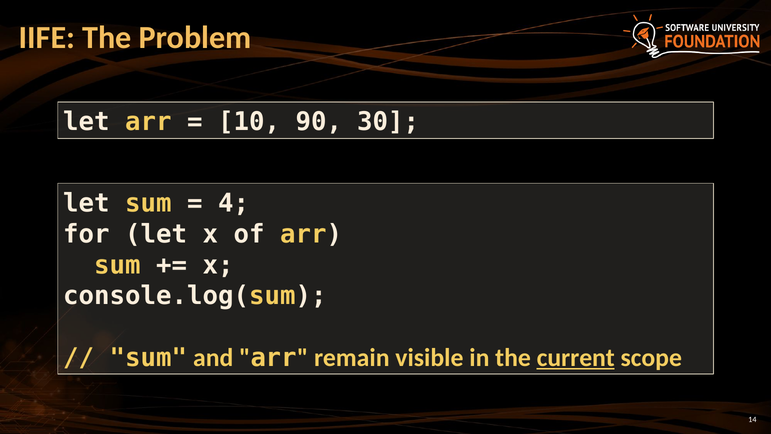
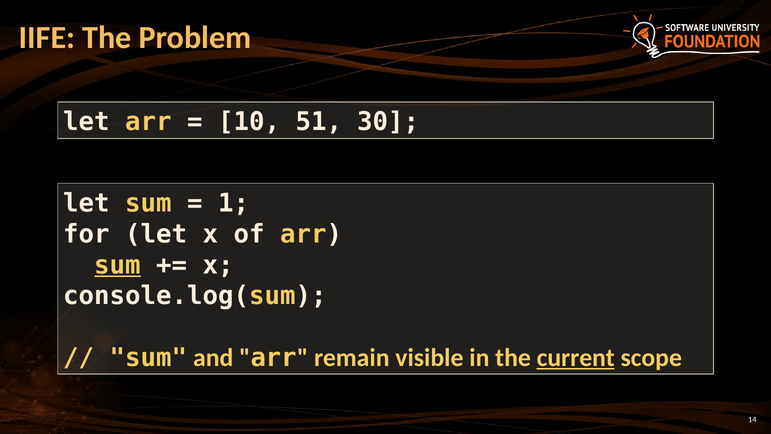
90: 90 -> 51
4: 4 -> 1
sum at (118, 265) underline: none -> present
